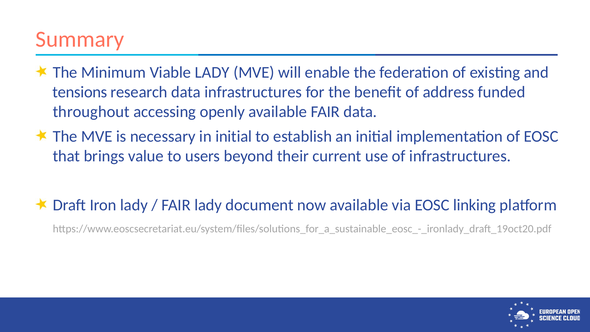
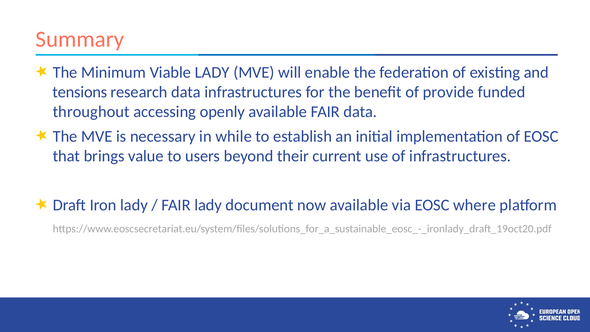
address: address -> provide
in initial: initial -> while
linking: linking -> where
